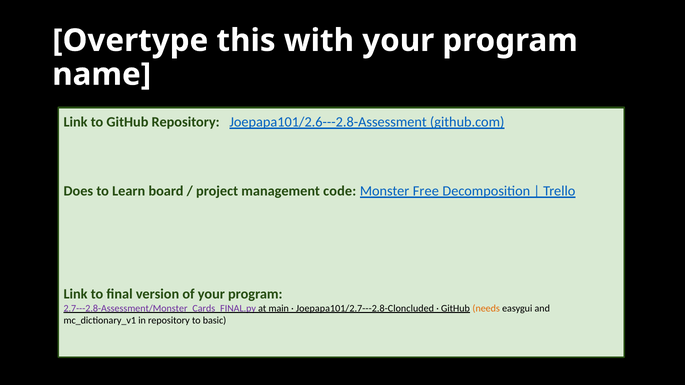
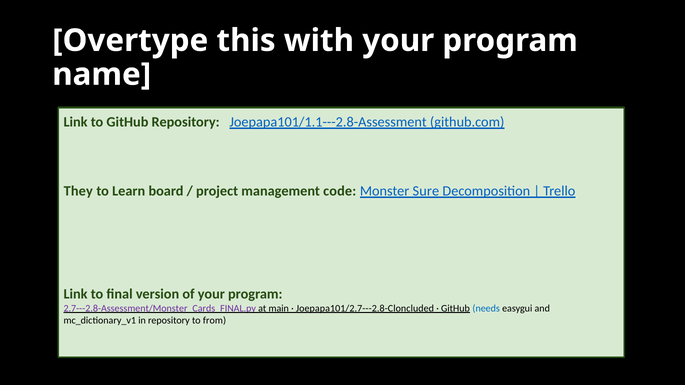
Joepapa101/2.6---2.8-Assessment: Joepapa101/2.6---2.8-Assessment -> Joepapa101/1.1---2.8-Assessment
Does: Does -> They
Free: Free -> Sure
needs colour: orange -> blue
basic: basic -> from
